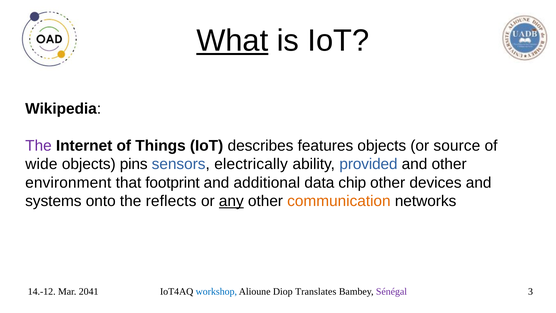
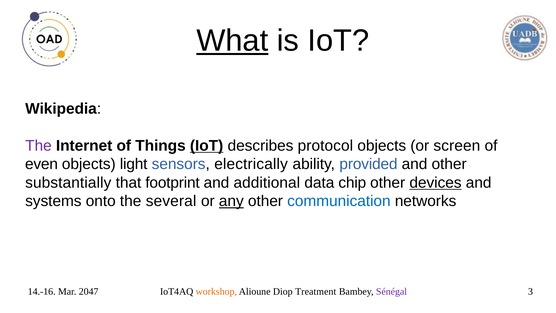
IoT at (207, 146) underline: none -> present
features: features -> protocol
source: source -> screen
wide: wide -> even
pins: pins -> light
environment: environment -> substantially
devices underline: none -> present
reflects: reflects -> several
communication colour: orange -> blue
14.-12: 14.-12 -> 14.-16
2041: 2041 -> 2047
workshop colour: blue -> orange
Translates: Translates -> Treatment
